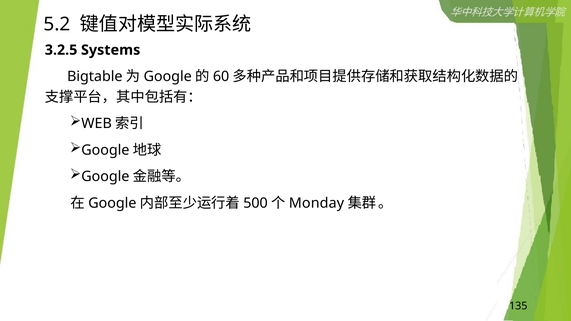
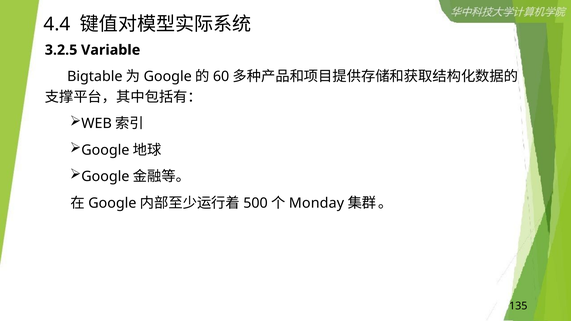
5.2: 5.2 -> 4.4
Systems: Systems -> Variable
